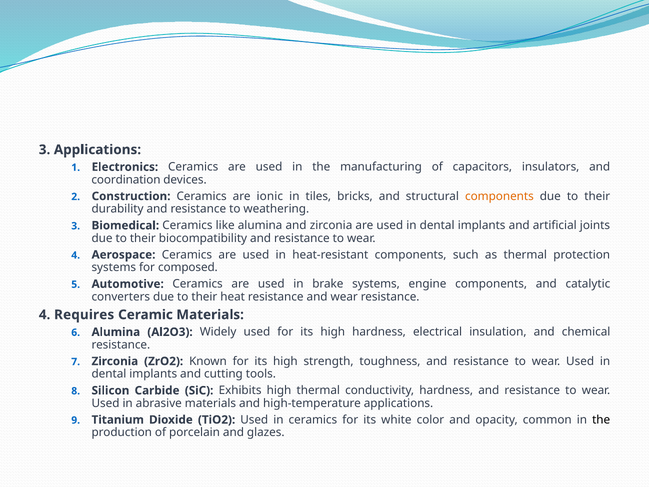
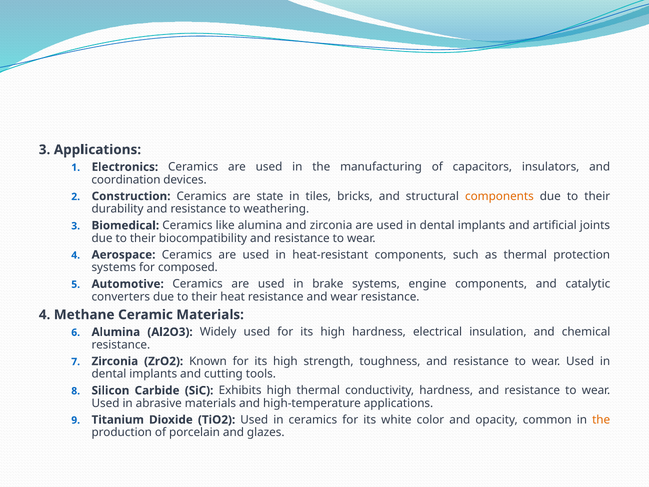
ionic: ionic -> state
Requires: Requires -> Methane
the at (601, 420) colour: black -> orange
